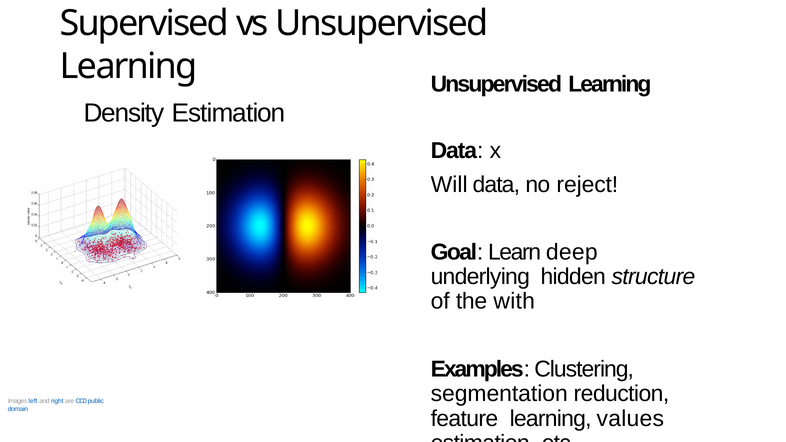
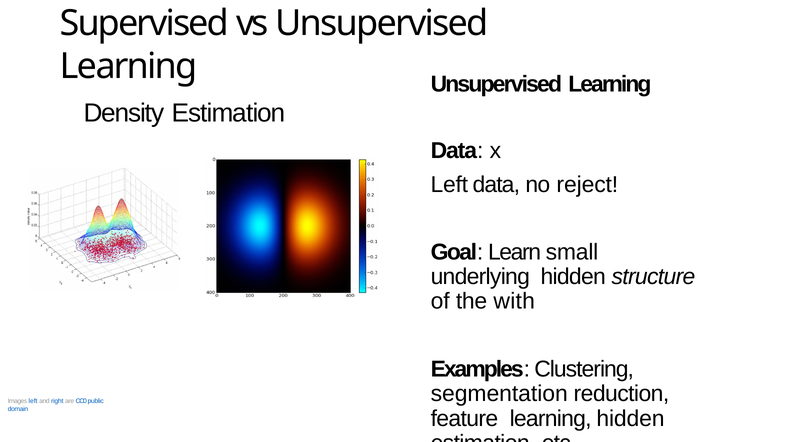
Will at (449, 185): Will -> Left
deep: deep -> small
learning values: values -> hidden
